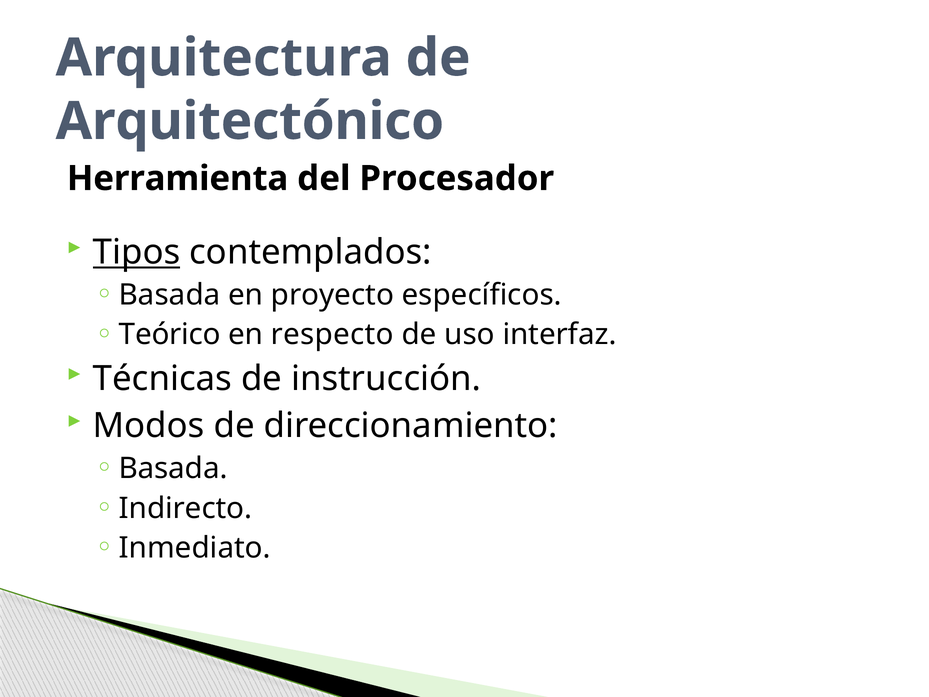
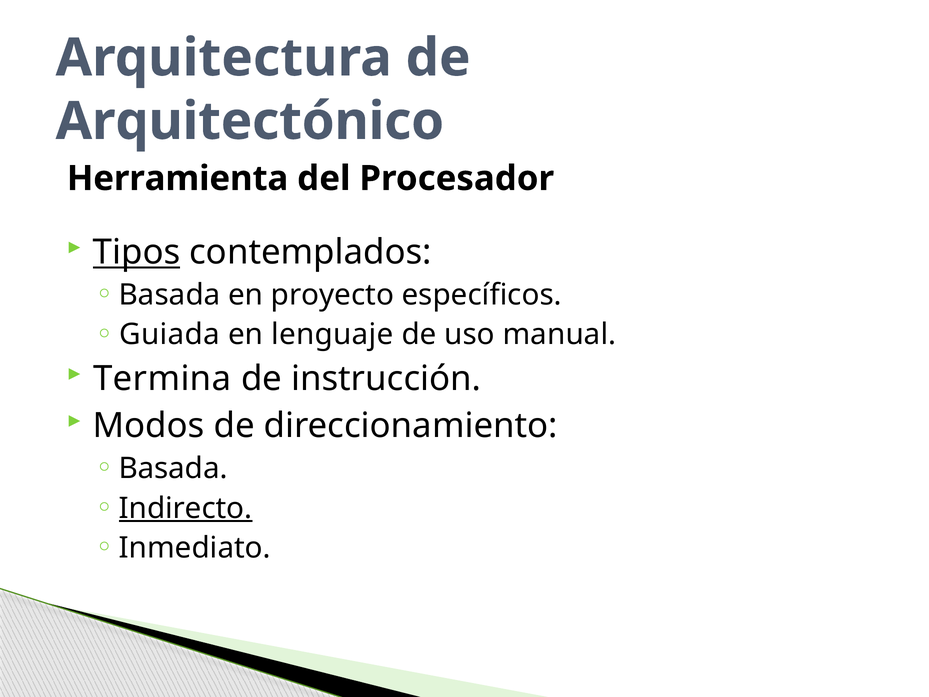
Teórico: Teórico -> Guiada
respecto: respecto -> lenguaje
interfaz: interfaz -> manual
Técnicas: Técnicas -> Termina
Indirecto underline: none -> present
